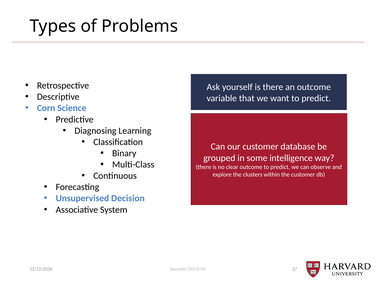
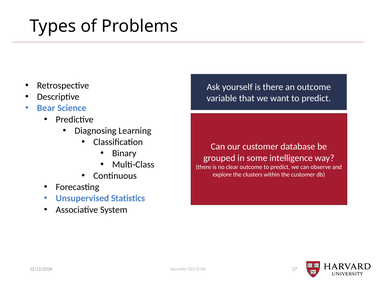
Corn: Corn -> Bear
Decision: Decision -> Statistics
